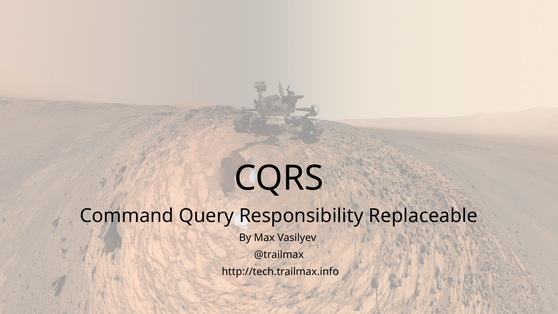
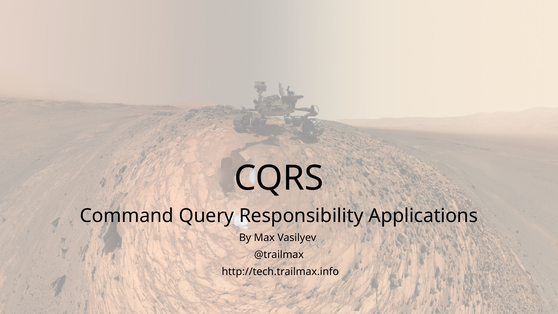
Replaceable: Replaceable -> Applications
